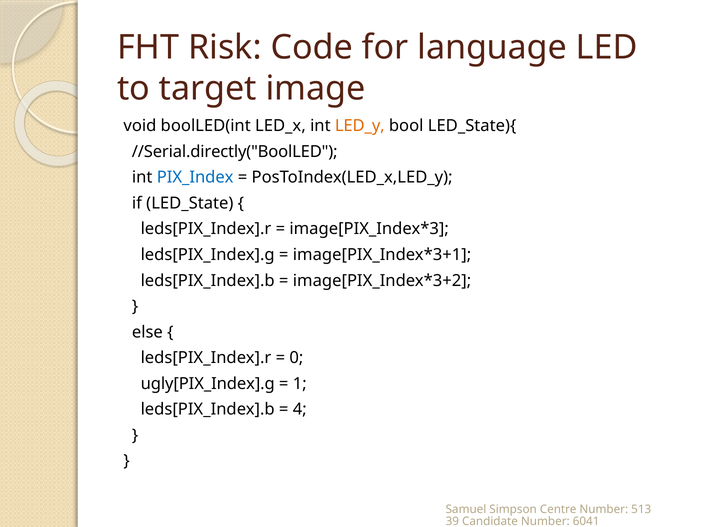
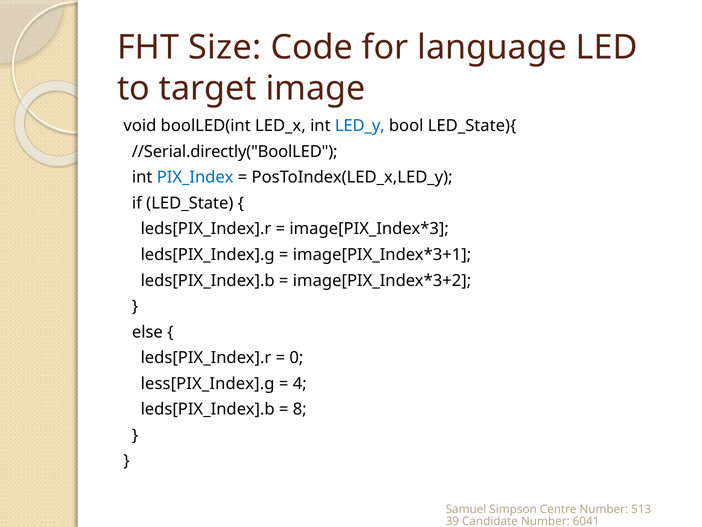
Risk: Risk -> Size
LED_y colour: orange -> blue
ugly[PIX_Index].g: ugly[PIX_Index].g -> less[PIX_Index].g
1: 1 -> 4
4: 4 -> 8
